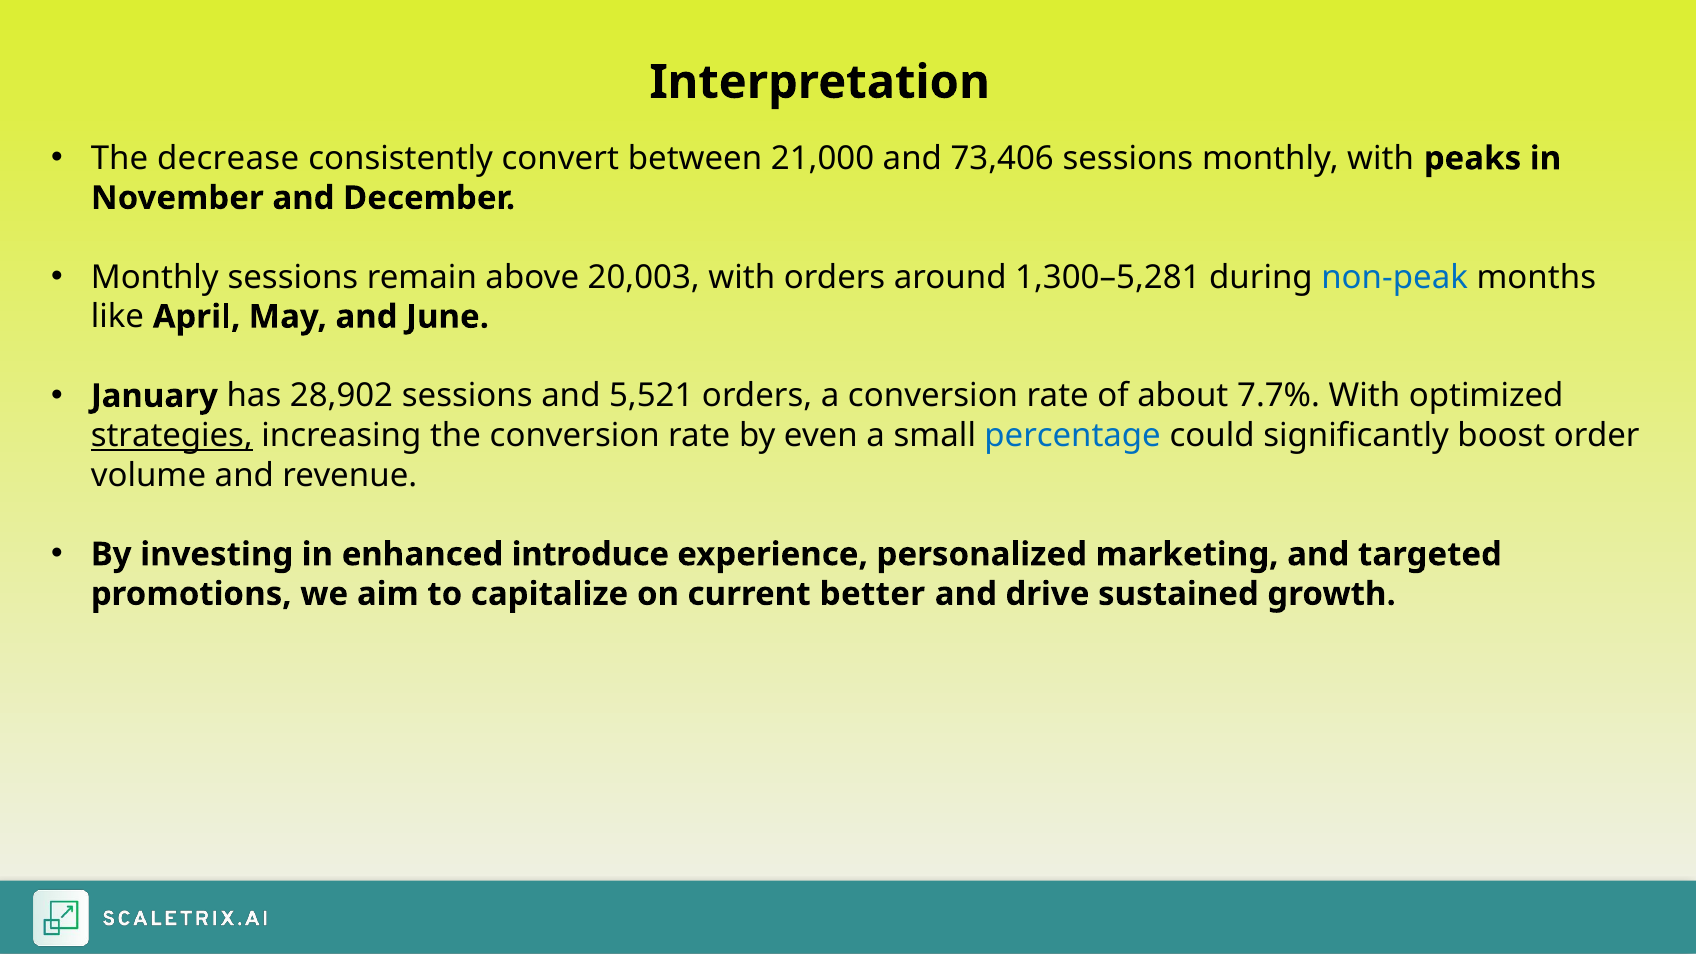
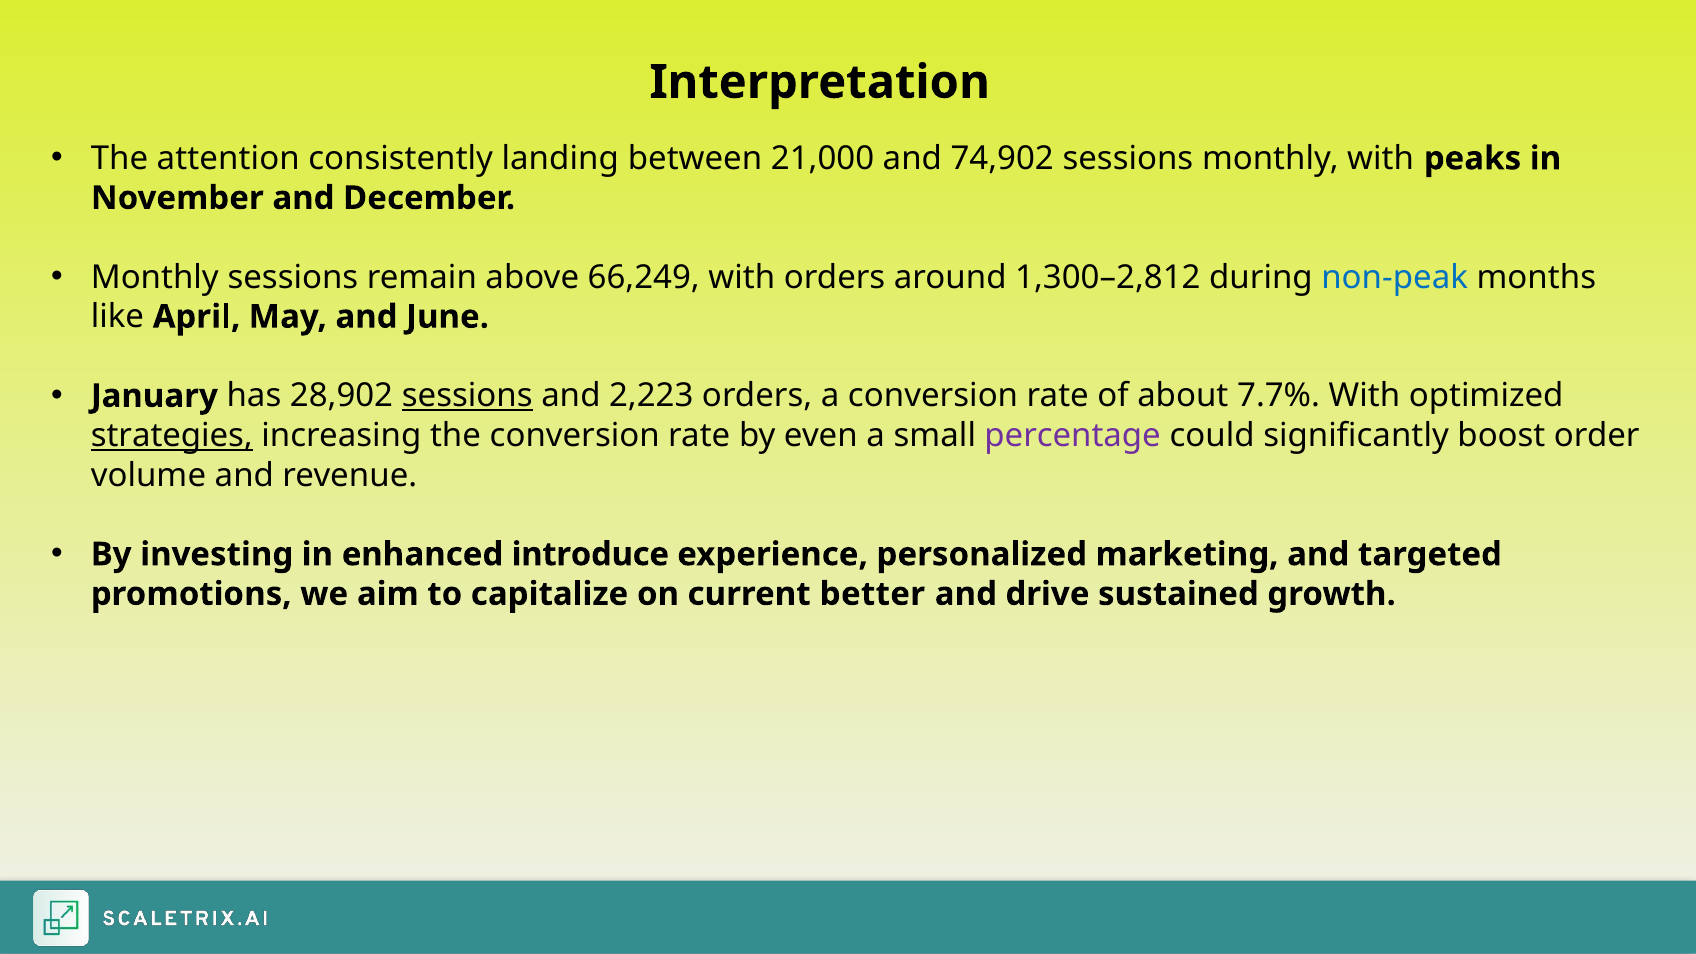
decrease: decrease -> attention
convert: convert -> landing
73,406: 73,406 -> 74,902
20,003: 20,003 -> 66,249
1,300–5,281: 1,300–5,281 -> 1,300–2,812
sessions at (467, 396) underline: none -> present
5,521: 5,521 -> 2,223
percentage colour: blue -> purple
